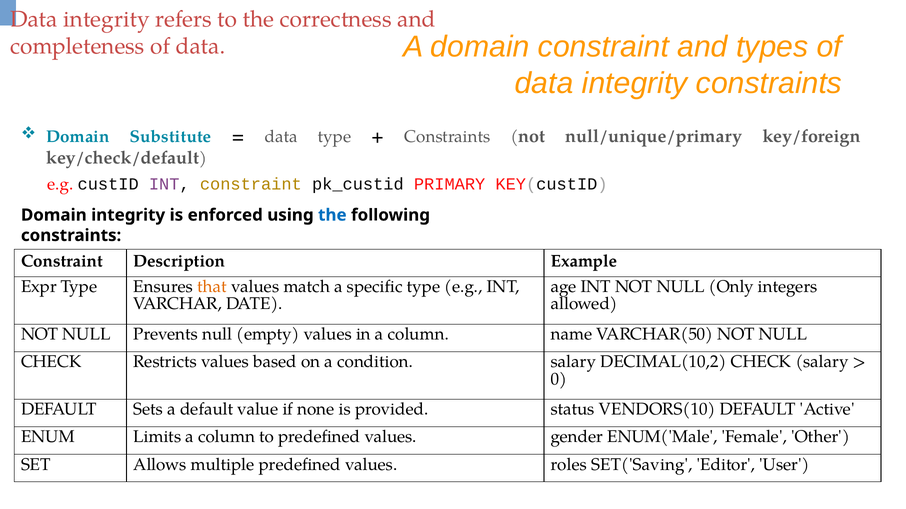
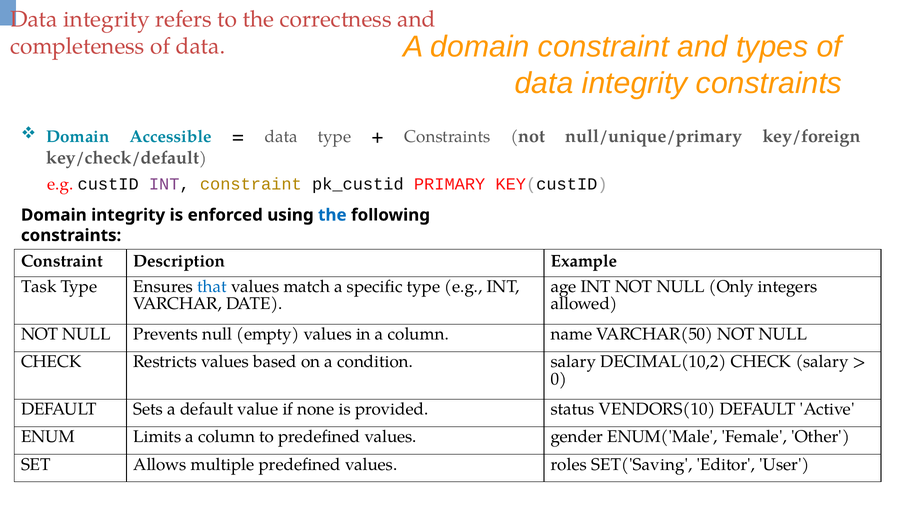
Substitute: Substitute -> Accessible
Expr: Expr -> Task
that colour: orange -> blue
